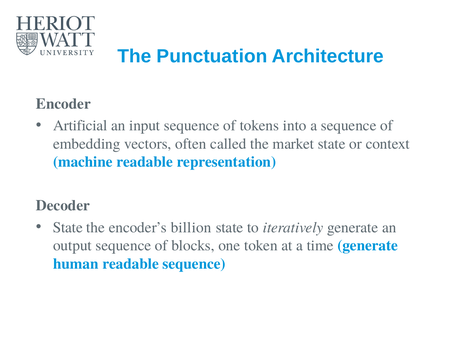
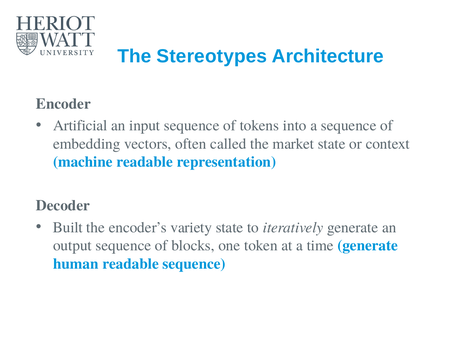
Punctuation: Punctuation -> Stereotypes
State at (68, 227): State -> Built
billion: billion -> variety
